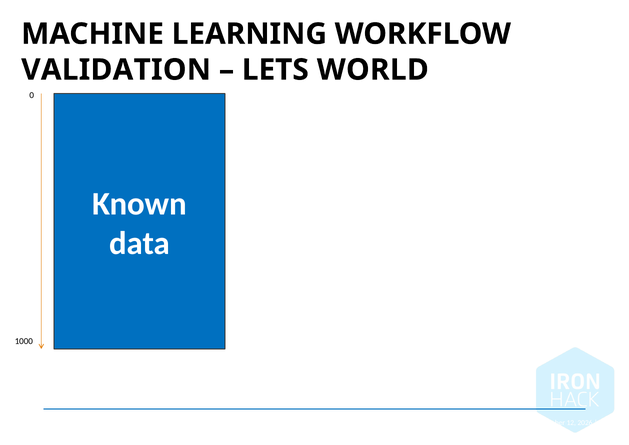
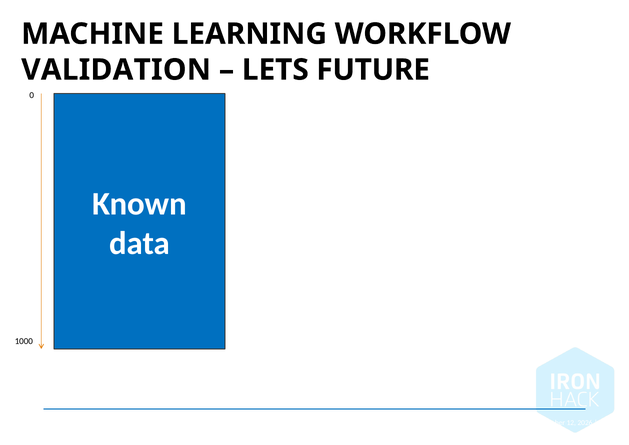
WORLD: WORLD -> FUTURE
